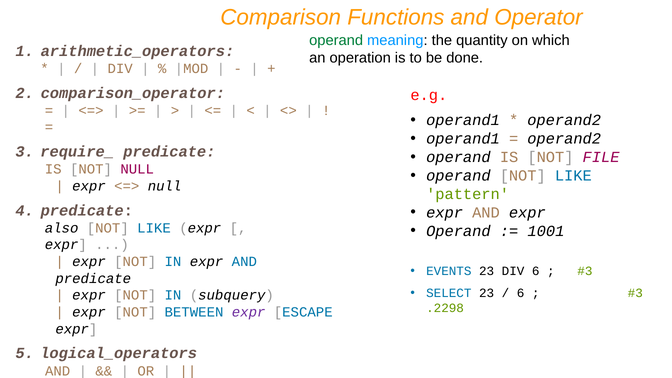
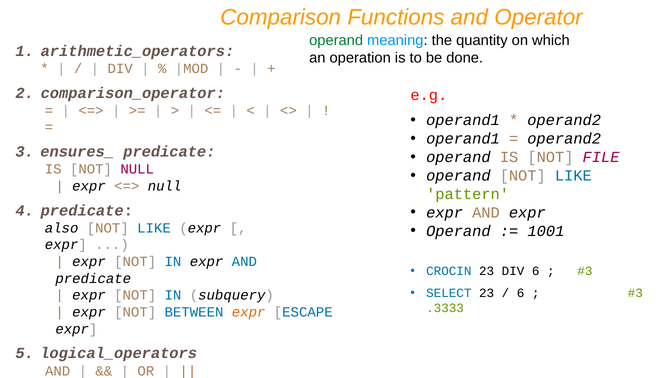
require_: require_ -> ensures_
EVENTS: EVENTS -> CROCIN
.2298: .2298 -> .3333
expr at (249, 312) colour: purple -> orange
